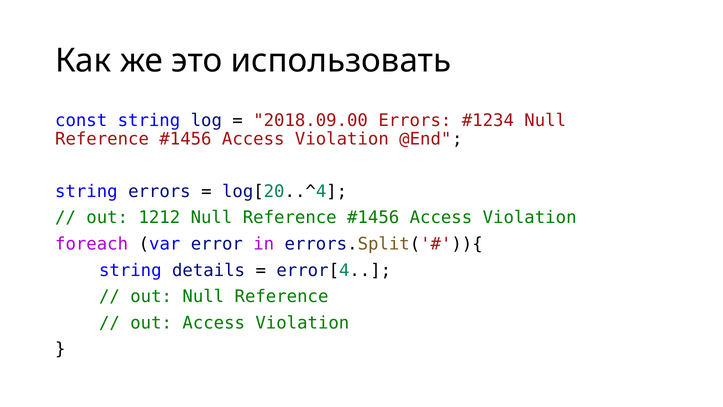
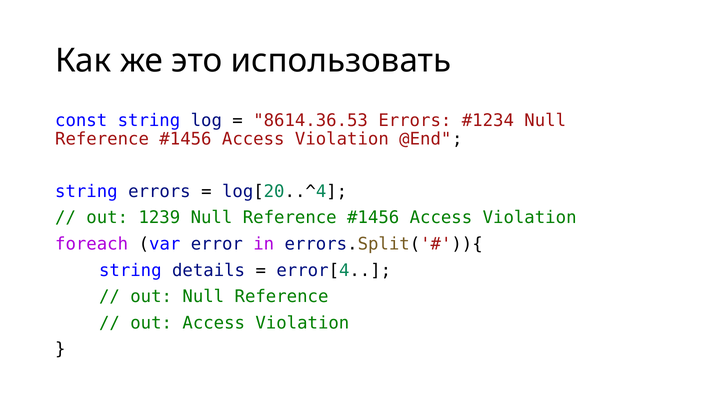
2018.09.00: 2018.09.00 -> 8614.36.53
1212: 1212 -> 1239
